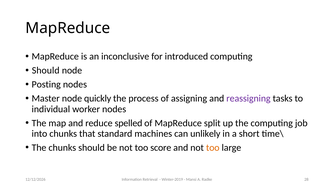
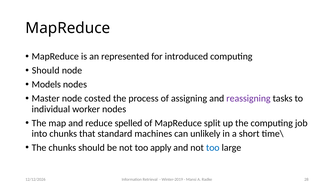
inconclusive: inconclusive -> represented
Posting: Posting -> Models
quickly: quickly -> costed
score: score -> apply
too at (213, 148) colour: orange -> blue
